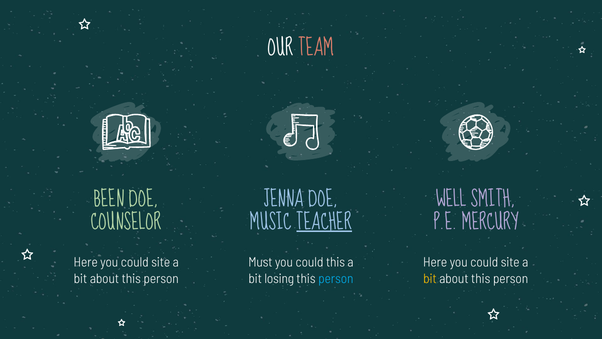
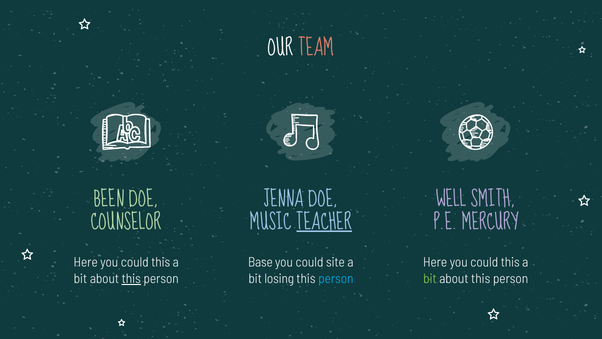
site at (161, 262): site -> this
Must: Must -> Base
could this: this -> site
site at (510, 262): site -> this
this at (131, 278) underline: none -> present
bit at (430, 278) colour: yellow -> light green
